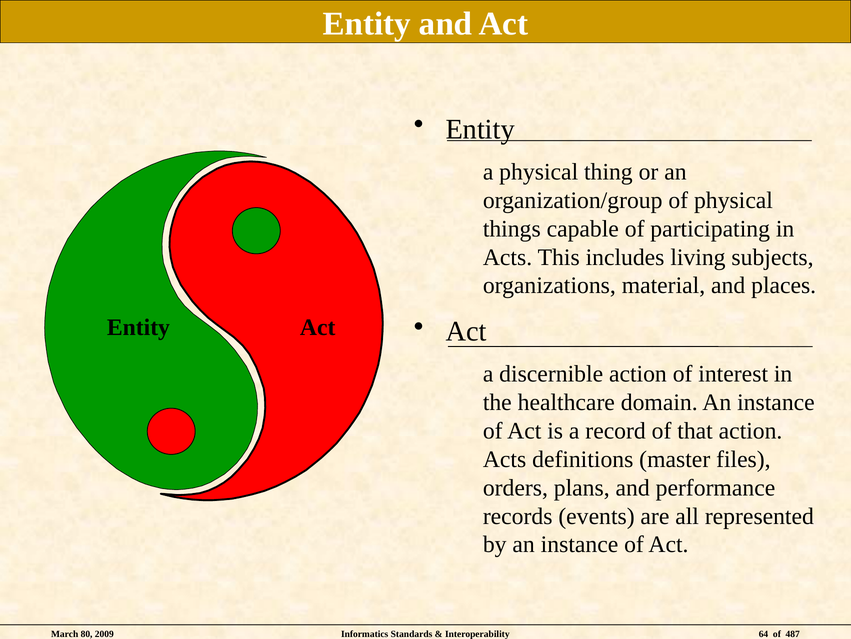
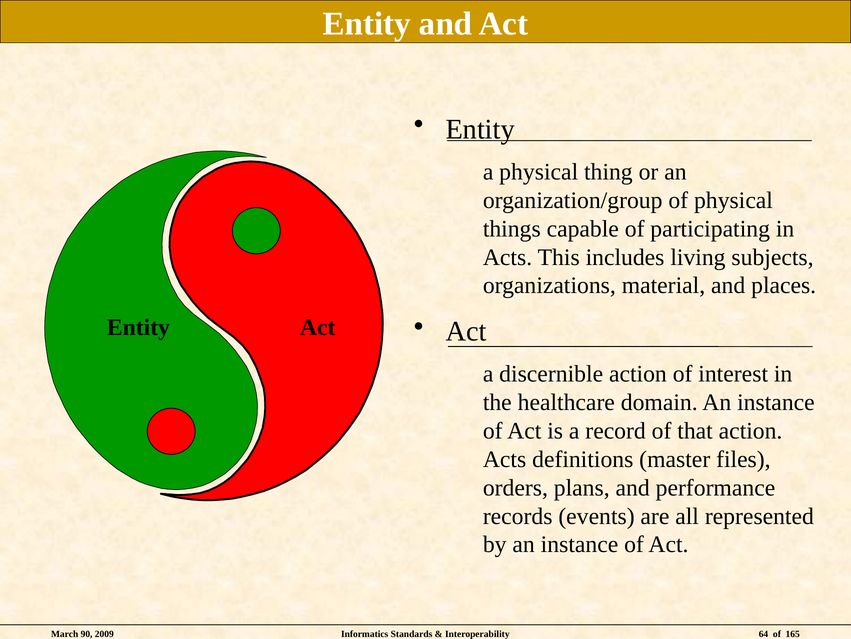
80: 80 -> 90
487: 487 -> 165
